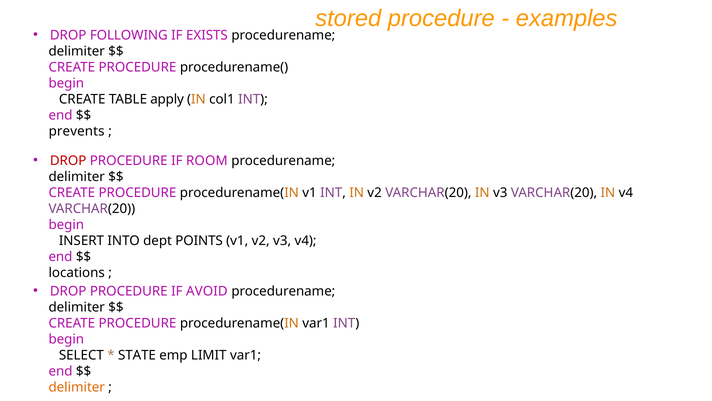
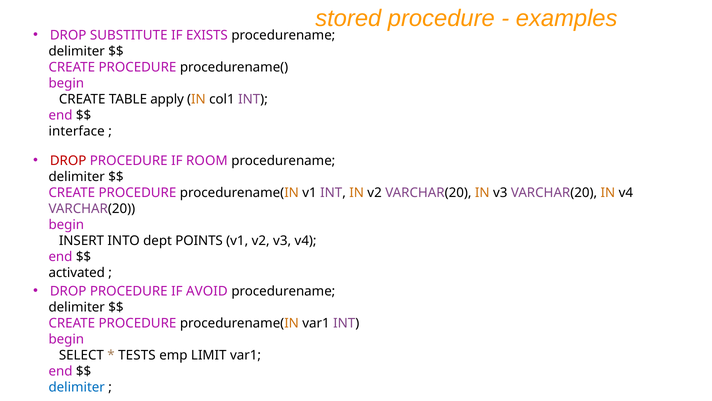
FOLLOWING: FOLLOWING -> SUBSTITUTE
prevents: prevents -> interface
locations: locations -> activated
STATE: STATE -> TESTS
delimiter at (77, 387) colour: orange -> blue
